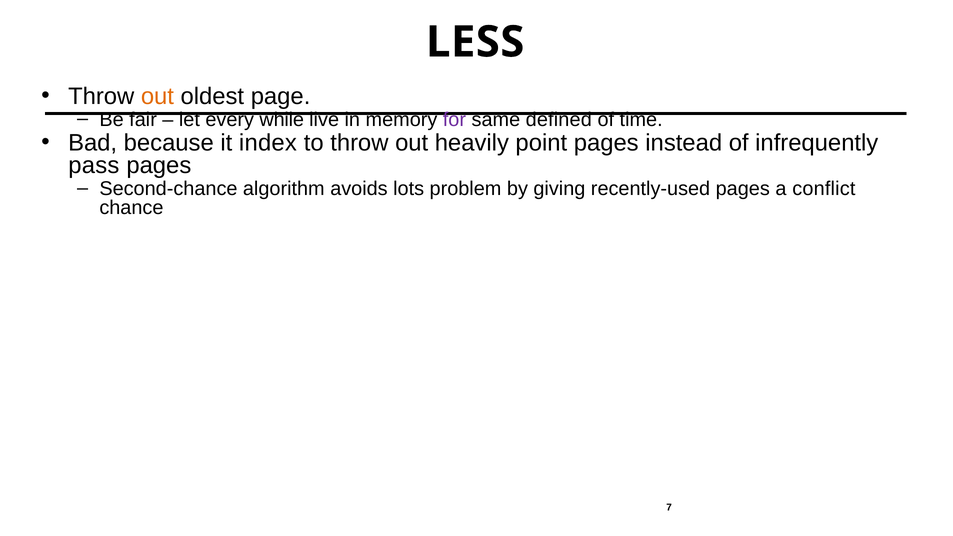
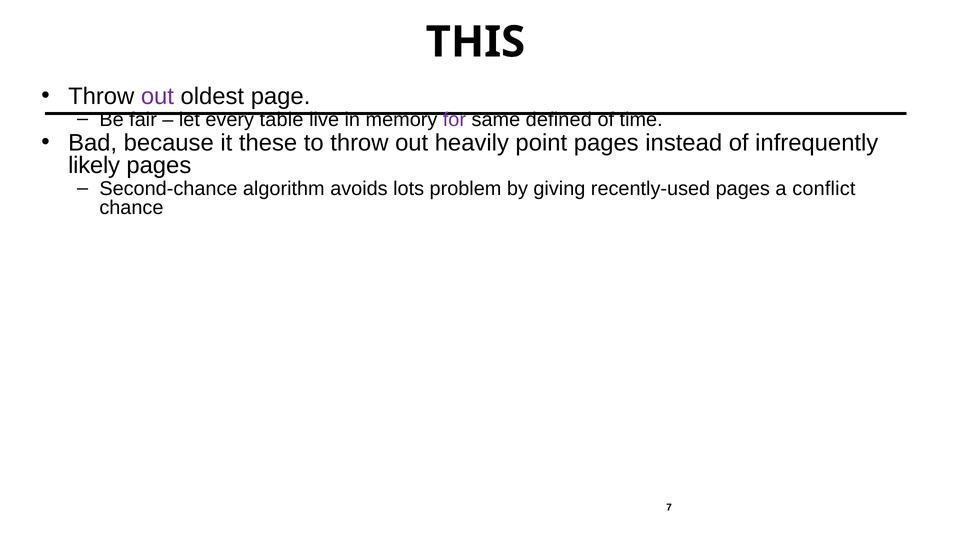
LESS: LESS -> THIS
out at (157, 96) colour: orange -> purple
while: while -> table
index: index -> these
pass: pass -> likely
